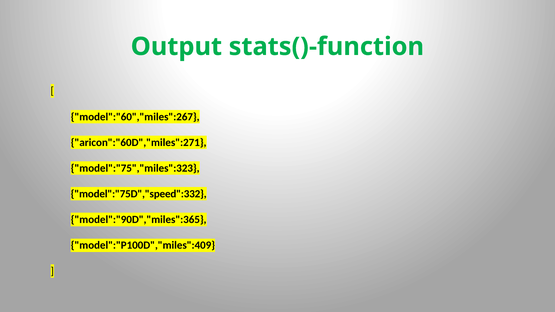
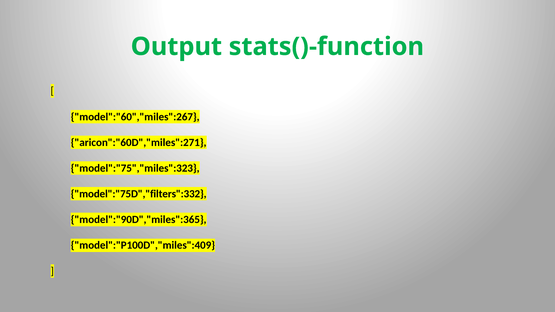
model":"75D","speed":332: model":"75D","speed":332 -> model":"75D","filters":332
